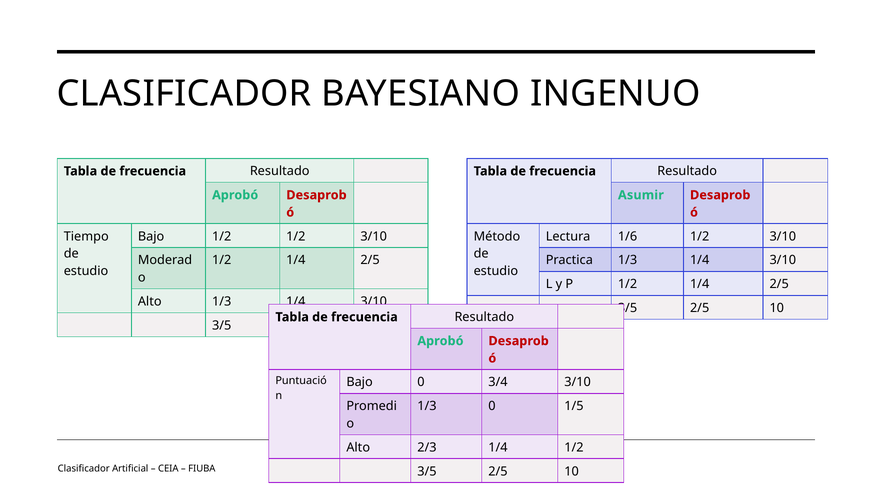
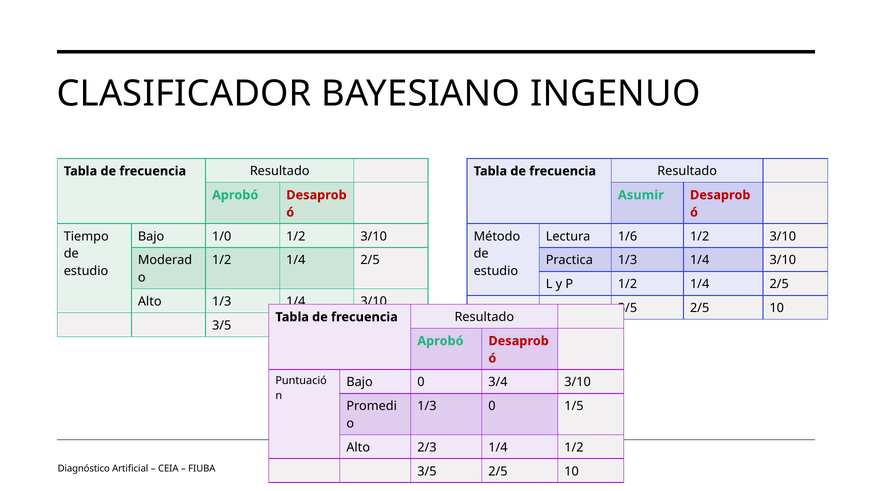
Bajo 1/2: 1/2 -> 1/0
Clasificador at (84, 468): Clasificador -> Diagnóstico
